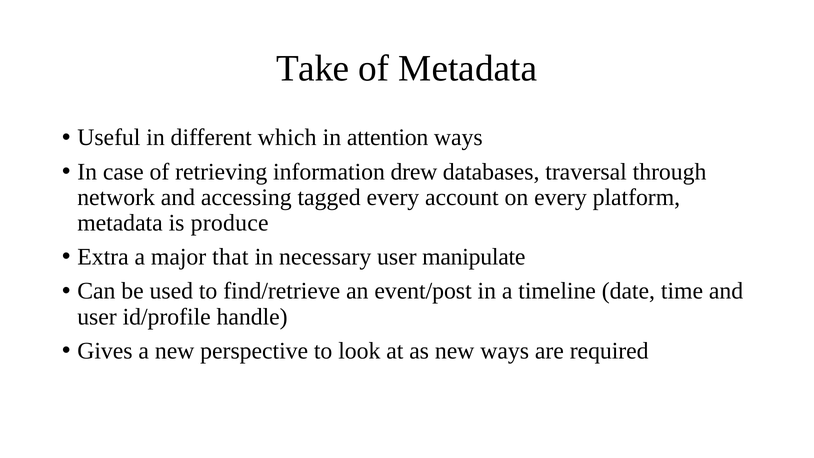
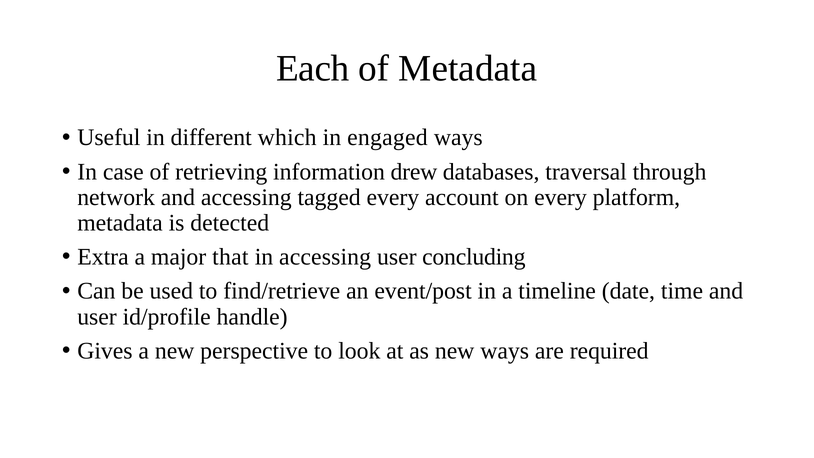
Take: Take -> Each
attention: attention -> engaged
produce: produce -> detected
in necessary: necessary -> accessing
manipulate: manipulate -> concluding
